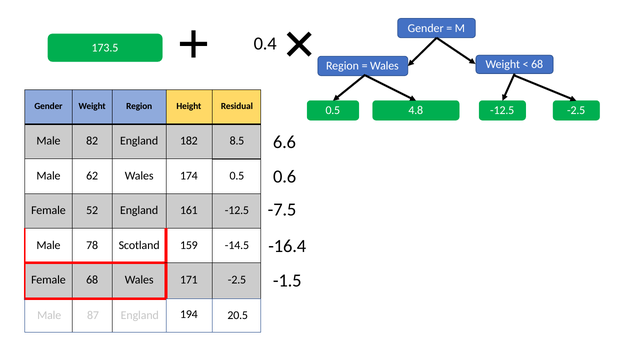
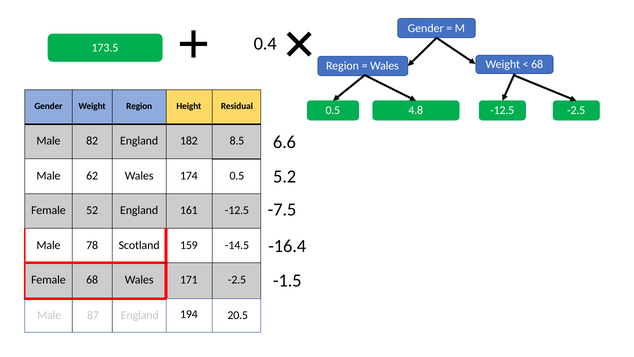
0.6: 0.6 -> 5.2
